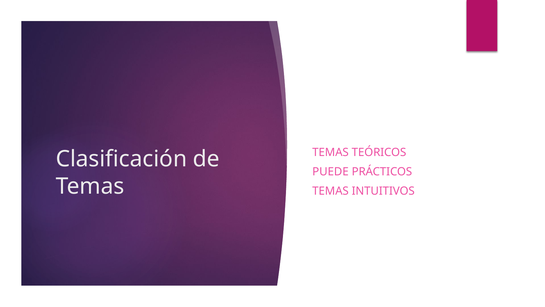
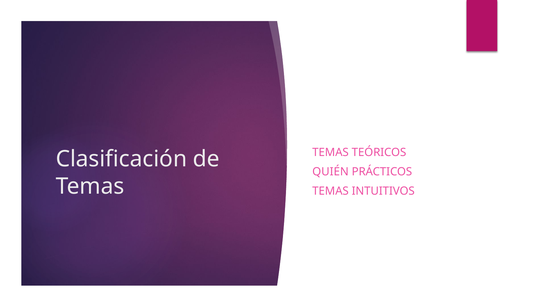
PUEDE: PUEDE -> QUIÉN
